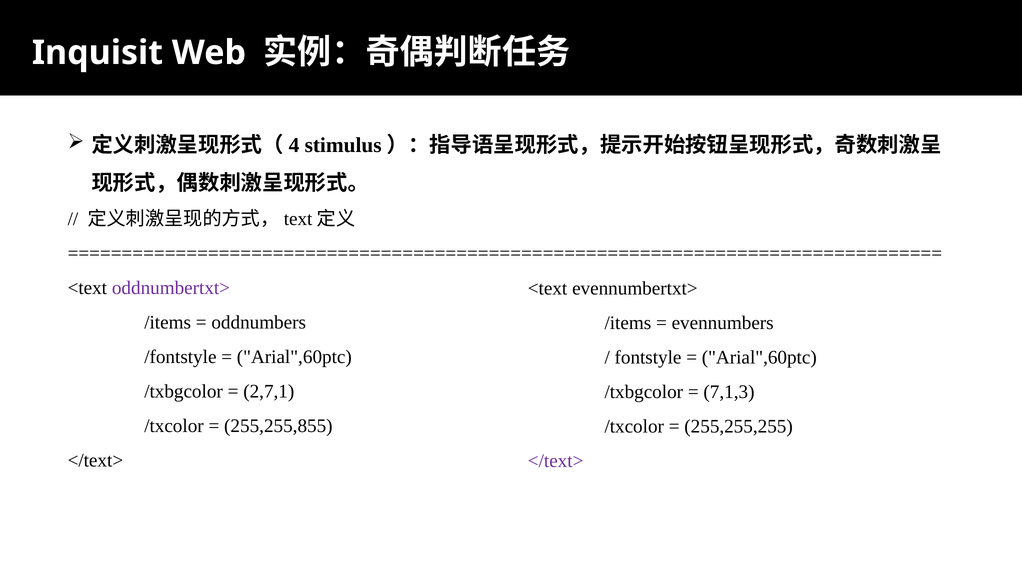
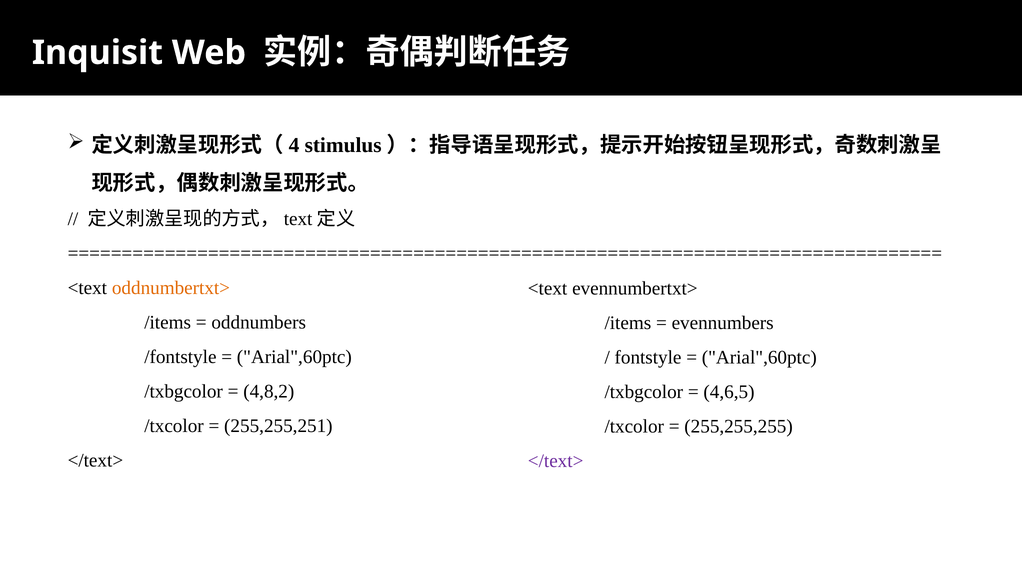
oddnumbertxt> colour: purple -> orange
2,7,1: 2,7,1 -> 4,8,2
7,1,3: 7,1,3 -> 4,6,5
255,255,855: 255,255,855 -> 255,255,251
